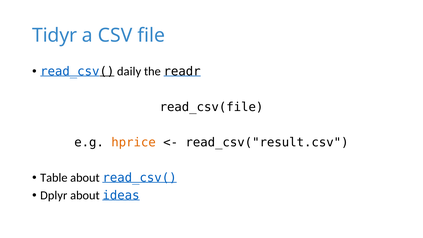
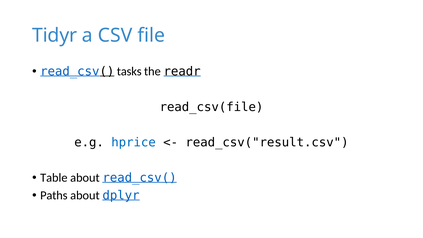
daily: daily -> tasks
hprice colour: orange -> blue
Dplyr: Dplyr -> Paths
ideas: ideas -> dplyr
